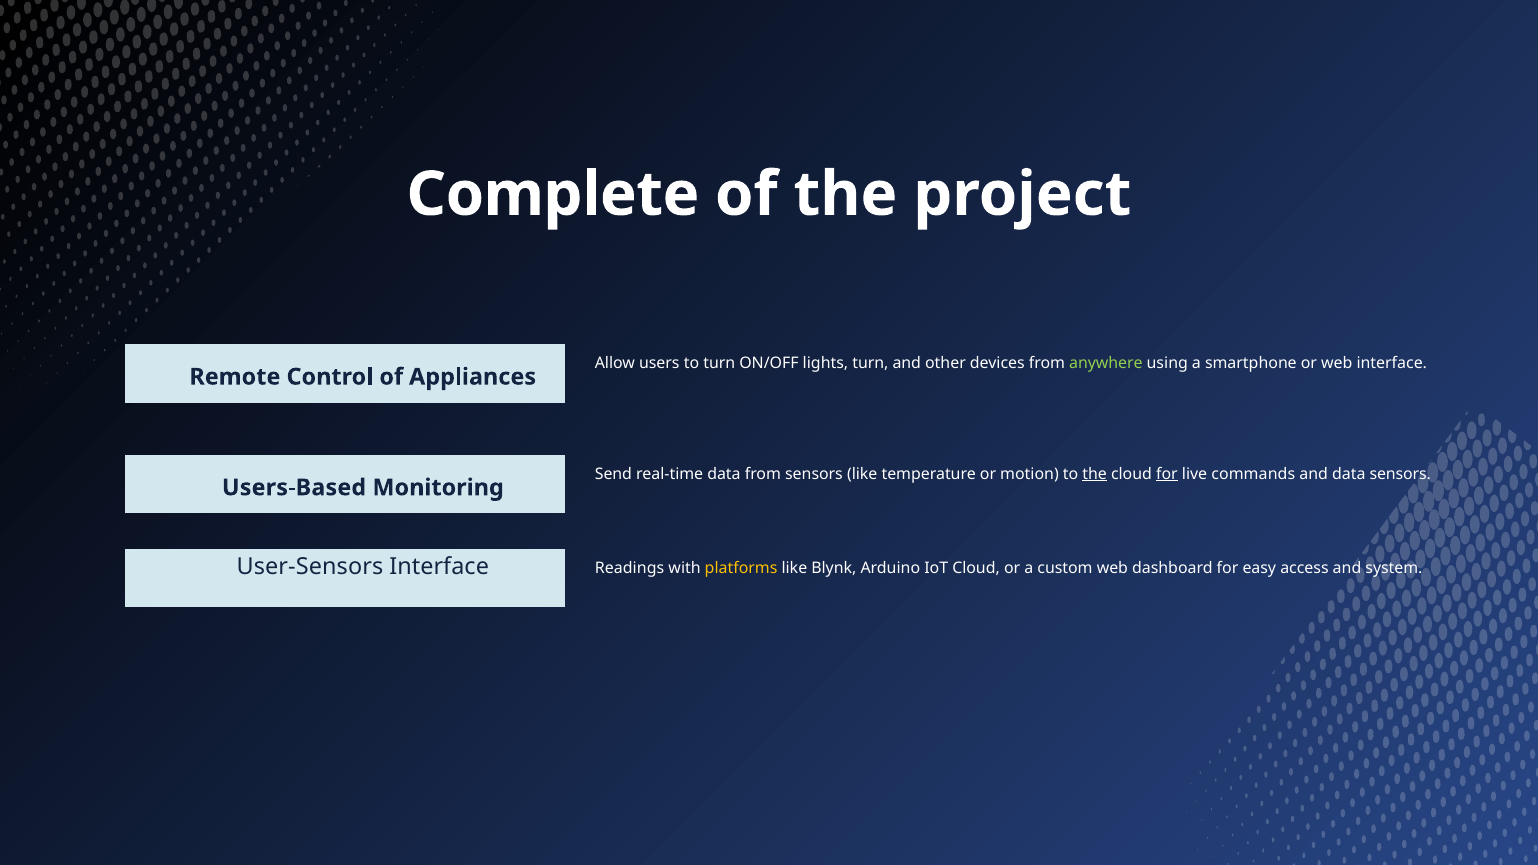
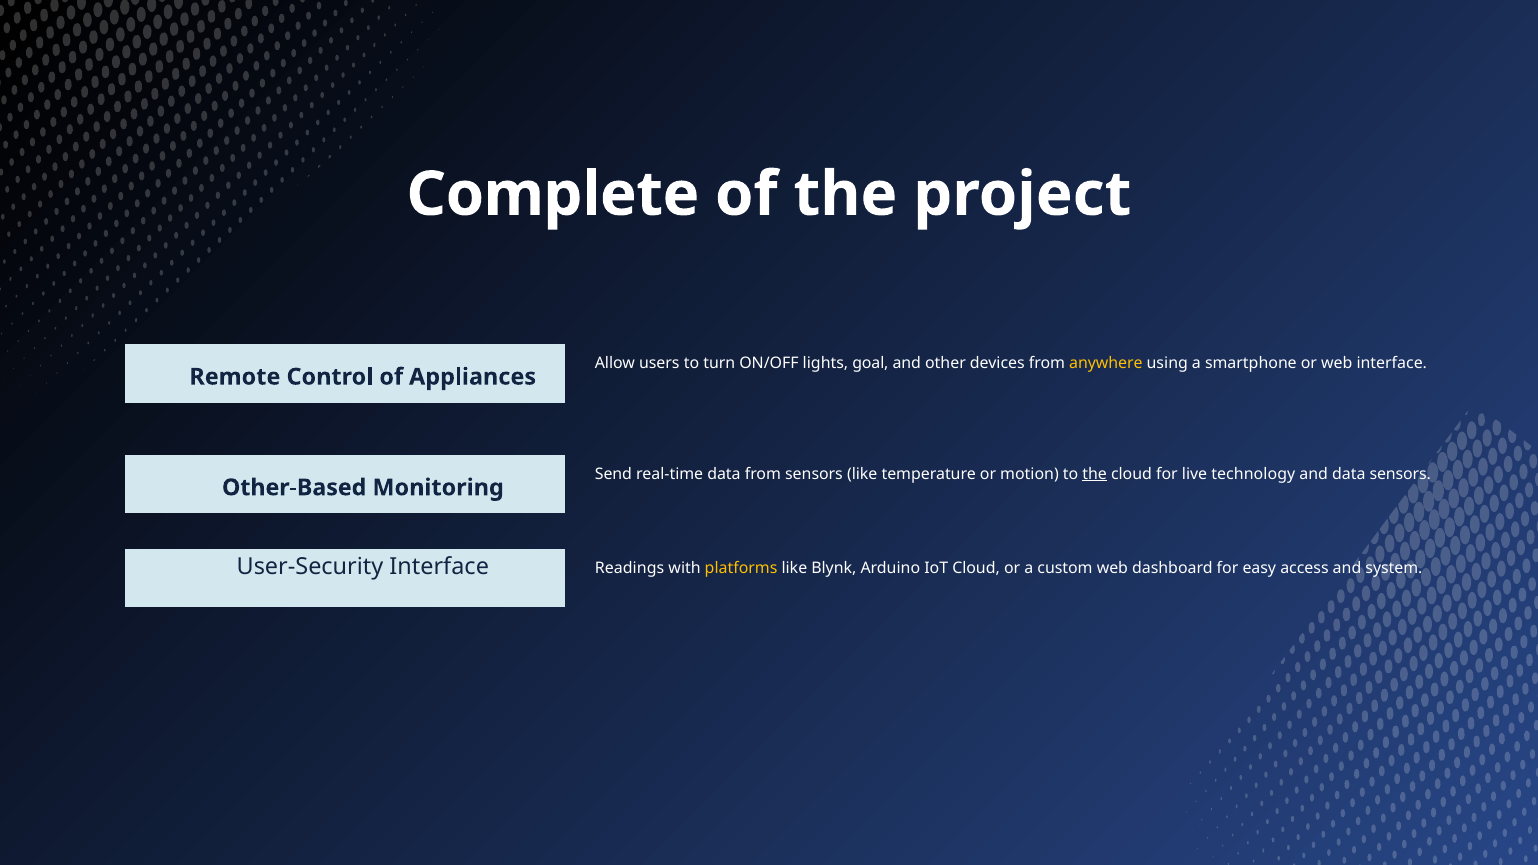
lights turn: turn -> goal
anywhere colour: light green -> yellow
for at (1167, 474) underline: present -> none
commands: commands -> technology
Users-Based: Users-Based -> Other-Based
User-Sensors: User-Sensors -> User-Security
